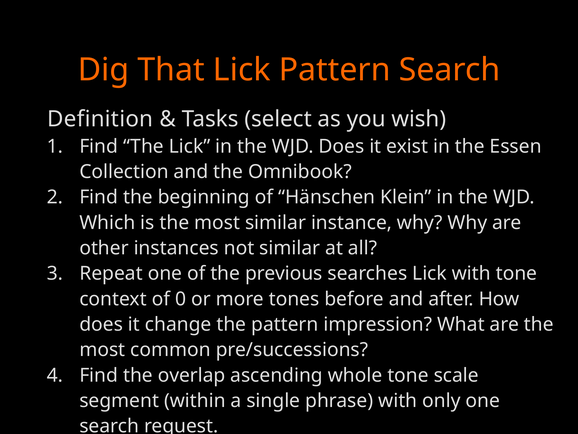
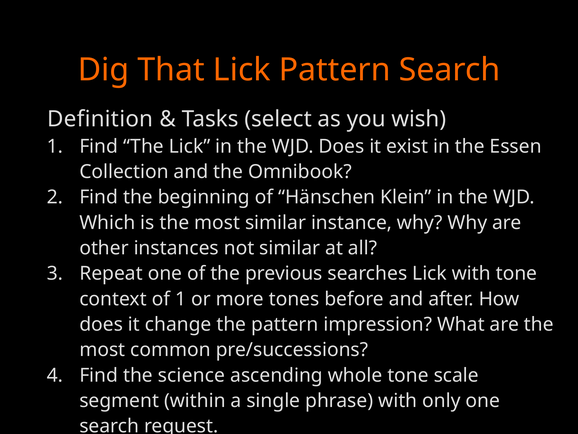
of 0: 0 -> 1
overlap: overlap -> science
